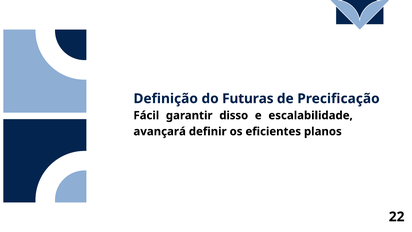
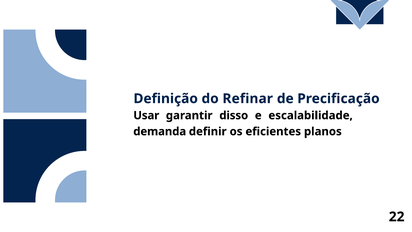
Futuras: Futuras -> Refinar
Fácil: Fácil -> Usar
avançará: avançará -> demanda
